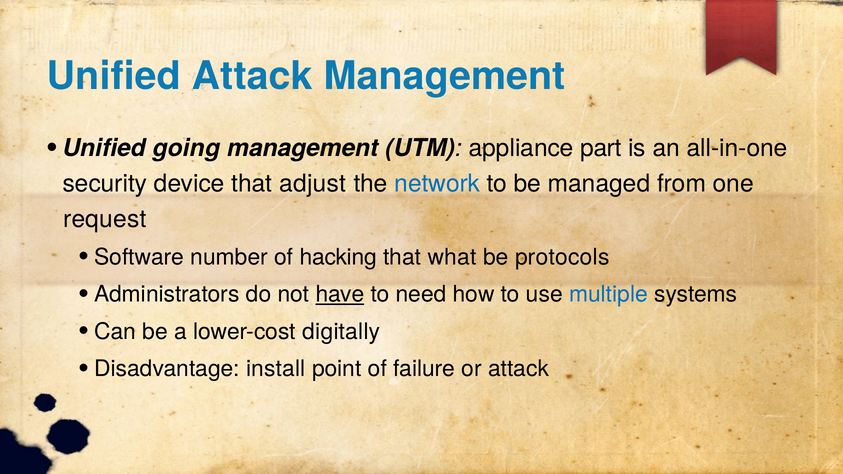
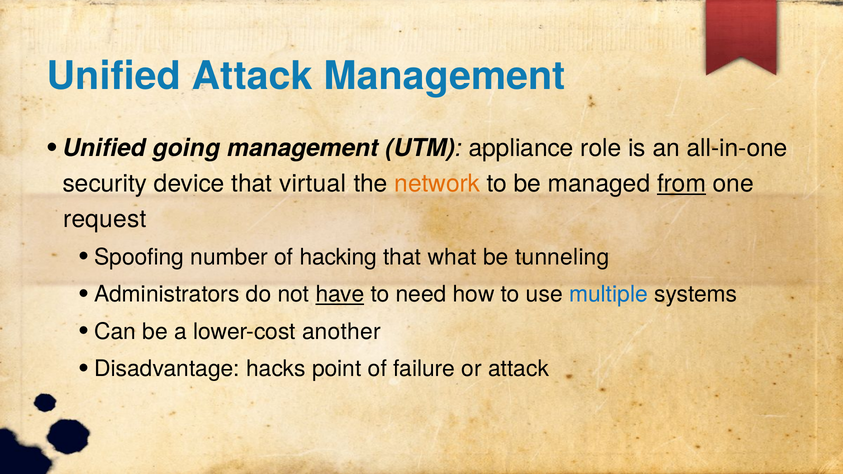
part: part -> role
adjust: adjust -> virtual
network colour: blue -> orange
from underline: none -> present
Software: Software -> Spoofing
protocols: protocols -> tunneling
digitally: digitally -> another
install: install -> hacks
